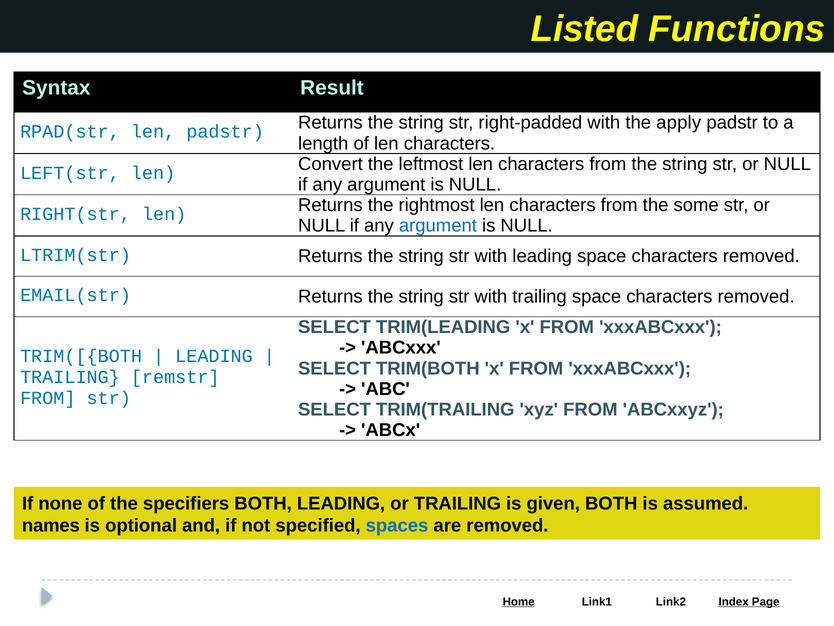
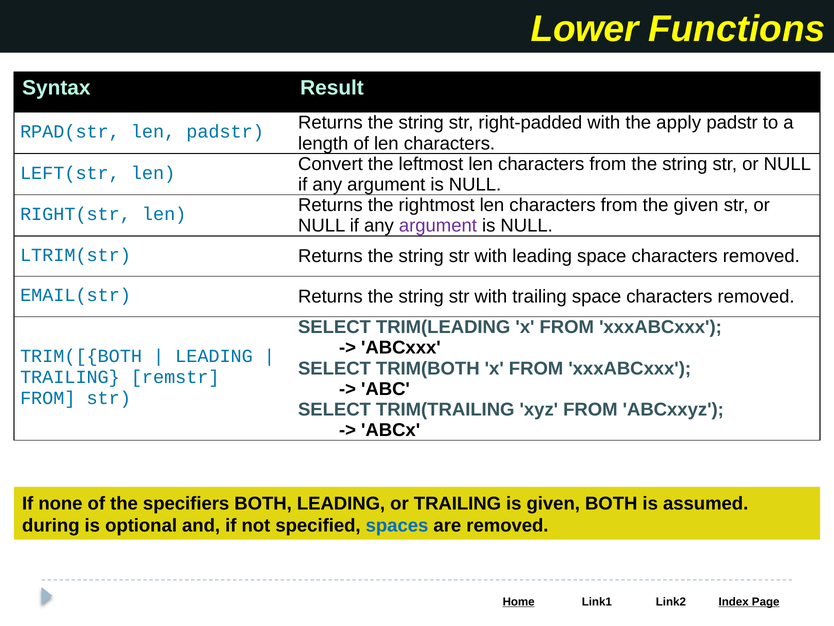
Listed: Listed -> Lower
the some: some -> given
argument at (438, 226) colour: blue -> purple
names: names -> during
